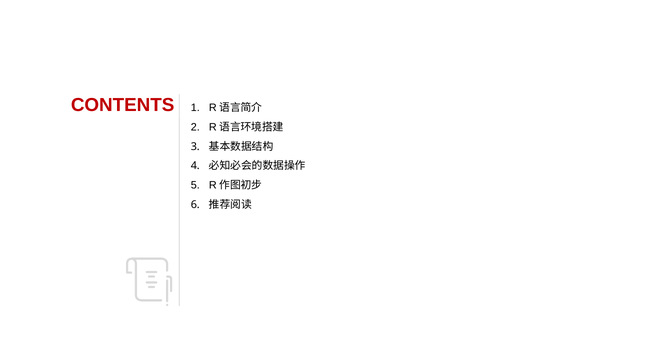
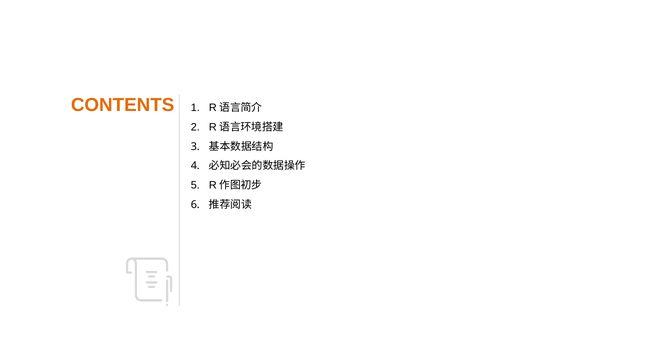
CONTENTS colour: red -> orange
